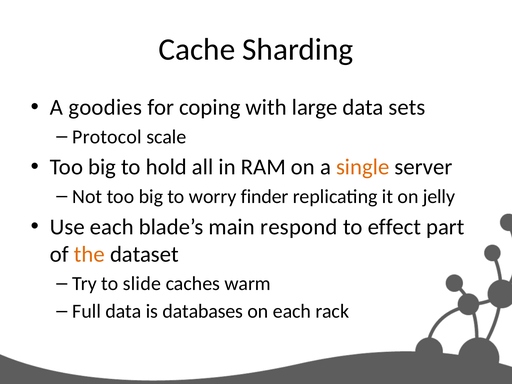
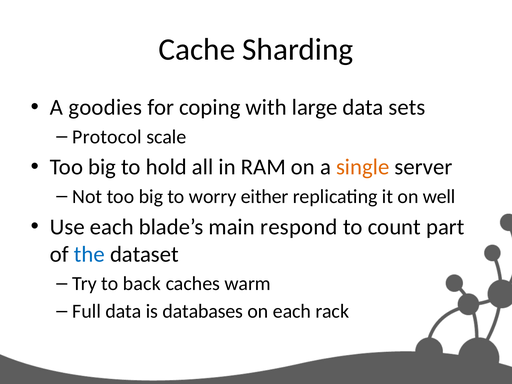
finder: finder -> either
jelly: jelly -> well
effect: effect -> count
the colour: orange -> blue
slide: slide -> back
